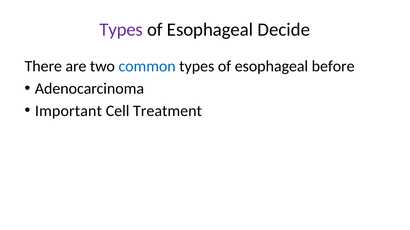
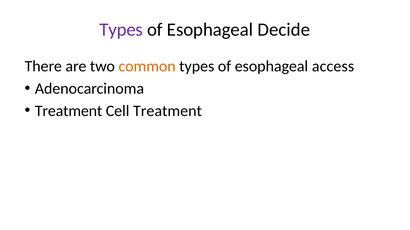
common colour: blue -> orange
before: before -> access
Important at (68, 111): Important -> Treatment
